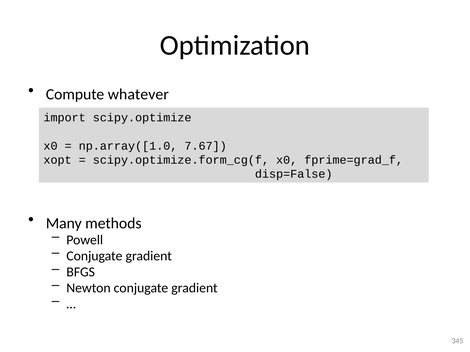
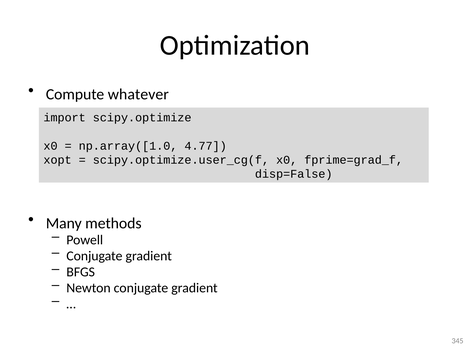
7.67: 7.67 -> 4.77
scipy.optimize.form_cg(f: scipy.optimize.form_cg(f -> scipy.optimize.user_cg(f
